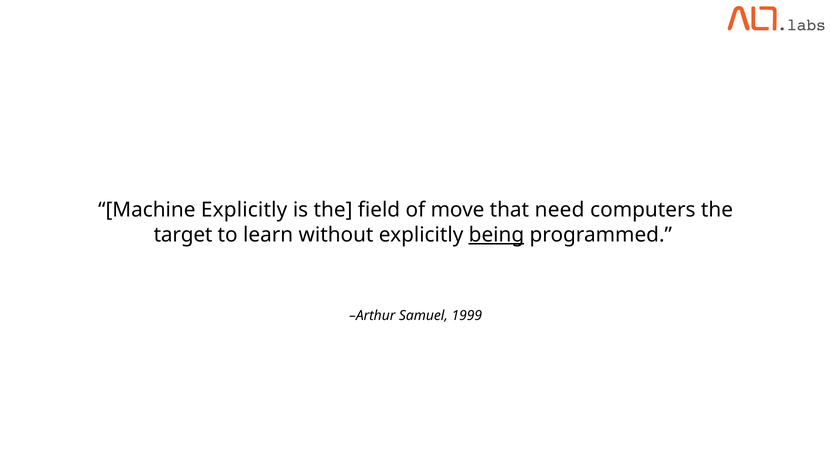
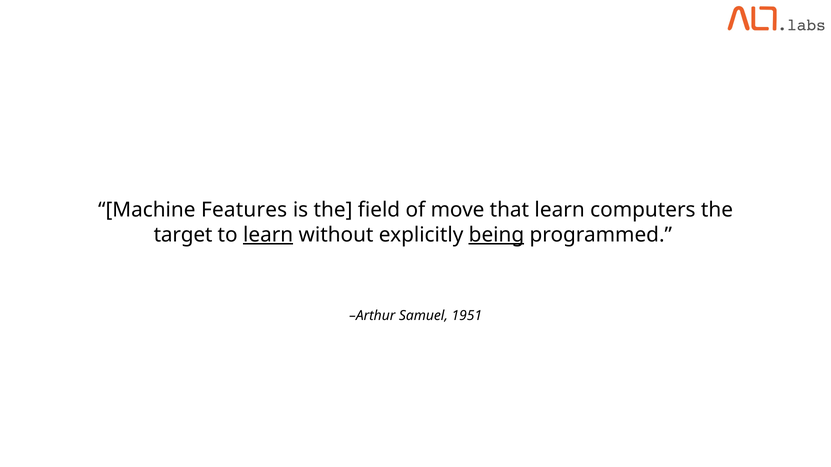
Machine Explicitly: Explicitly -> Features
that need: need -> learn
learn at (268, 235) underline: none -> present
1999: 1999 -> 1951
